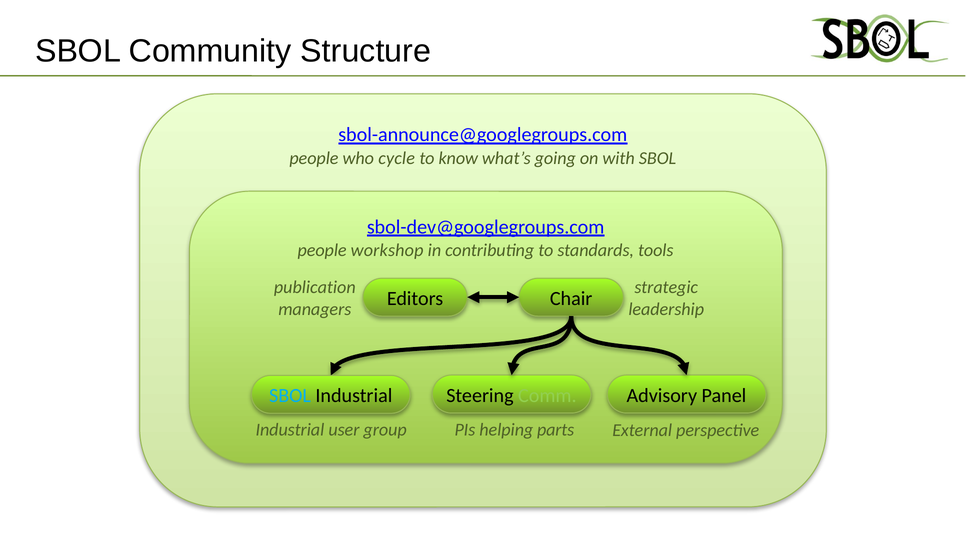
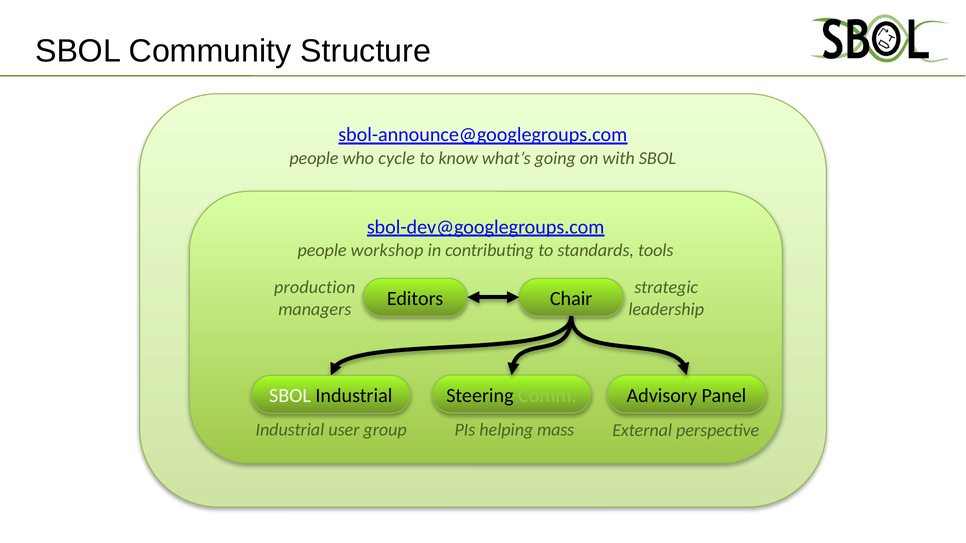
publication: publication -> production
SBOL at (290, 396) colour: light blue -> white
parts: parts -> mass
